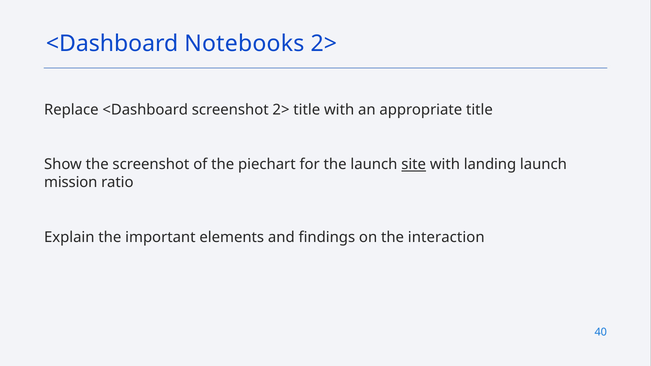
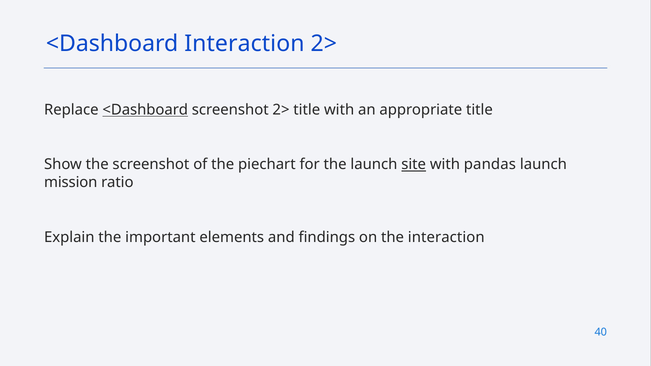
<Dashboard Notebooks: Notebooks -> Interaction
<Dashboard at (145, 110) underline: none -> present
landing: landing -> pandas
